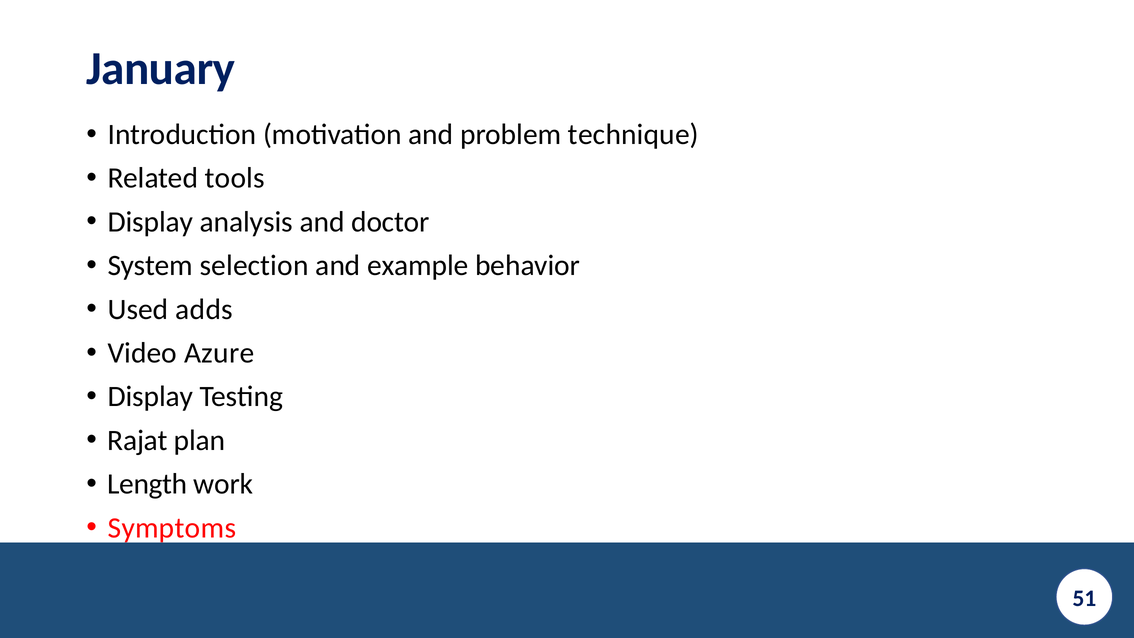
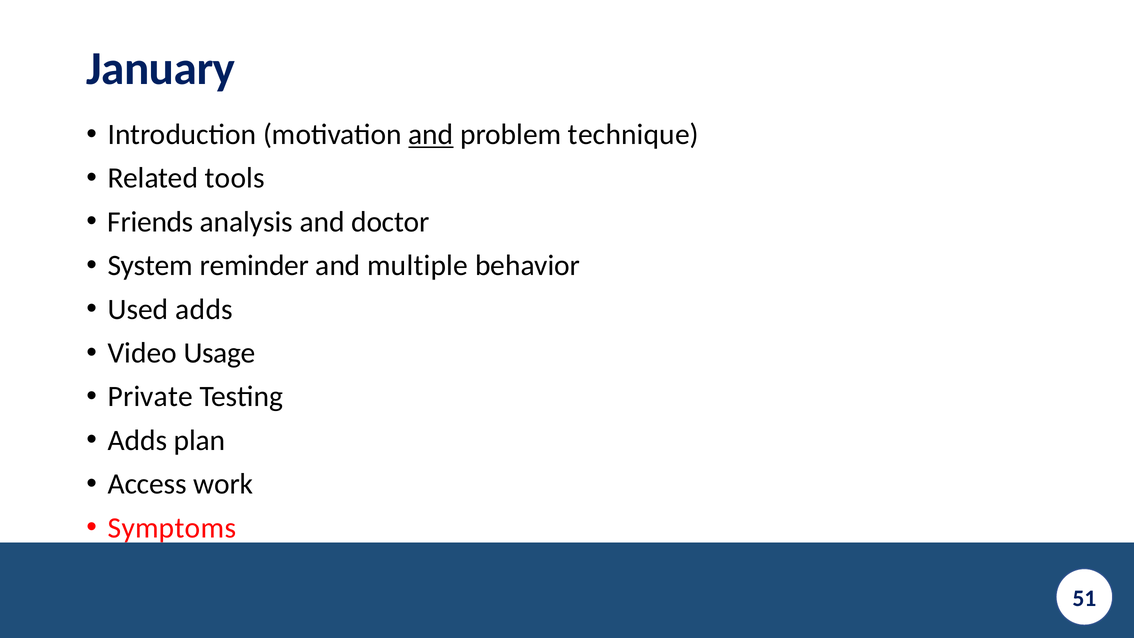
and at (431, 134) underline: none -> present
Display at (150, 222): Display -> Friends
selection: selection -> reminder
example: example -> multiple
Azure: Azure -> Usage
Display at (150, 397): Display -> Private
Rajat at (138, 440): Rajat -> Adds
Length: Length -> Access
